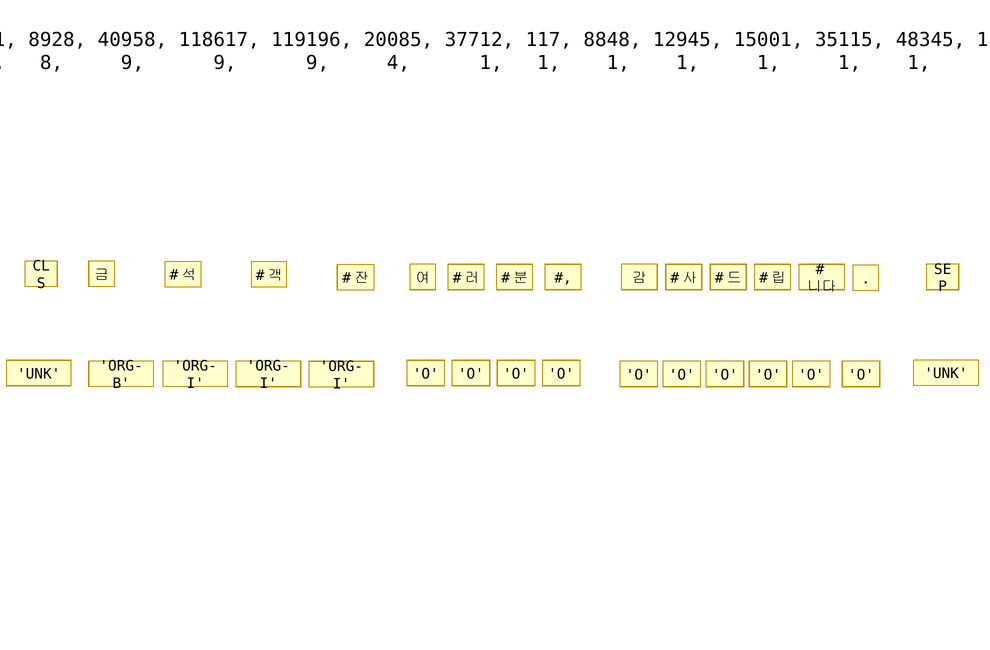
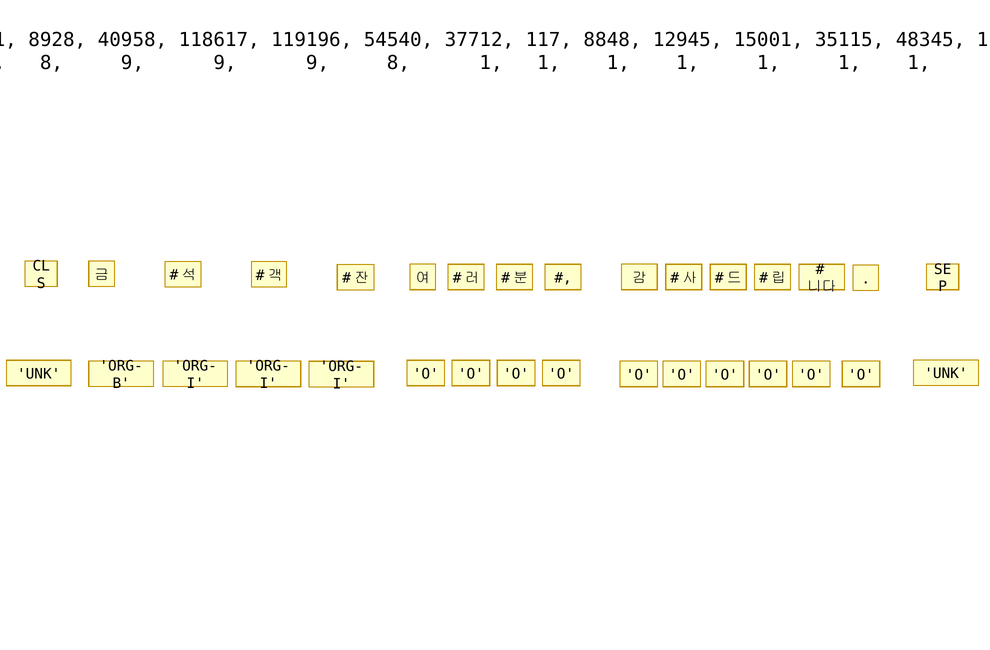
20085: 20085 -> 54540
9 4: 4 -> 8
